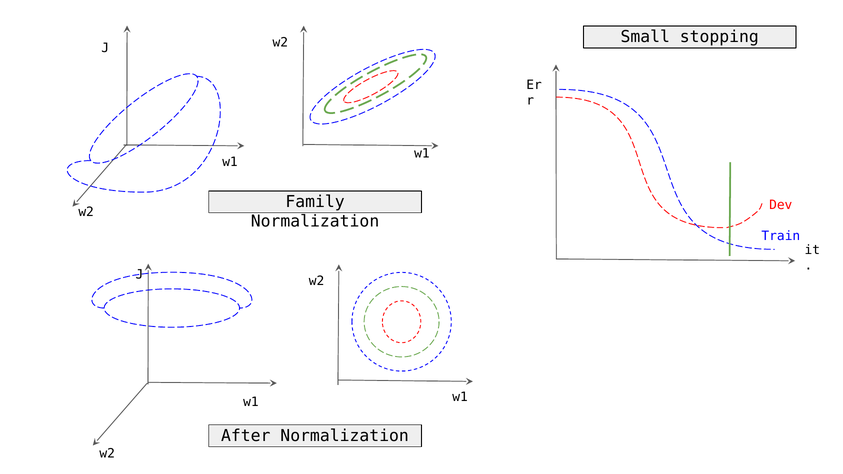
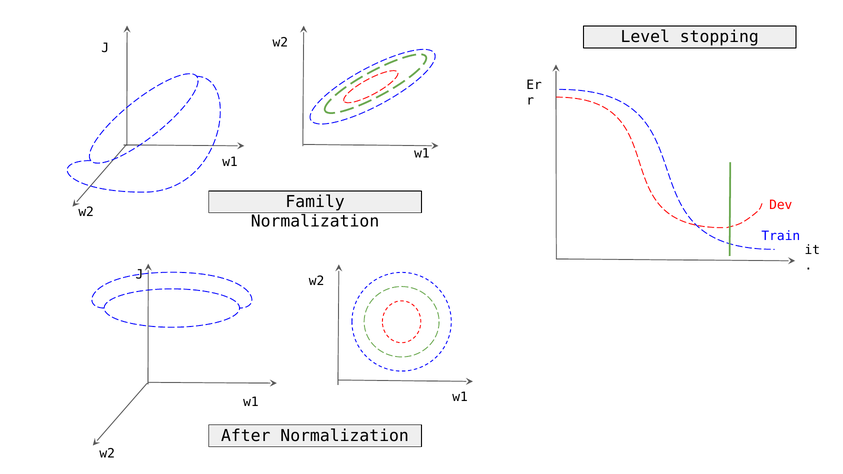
Small: Small -> Level
